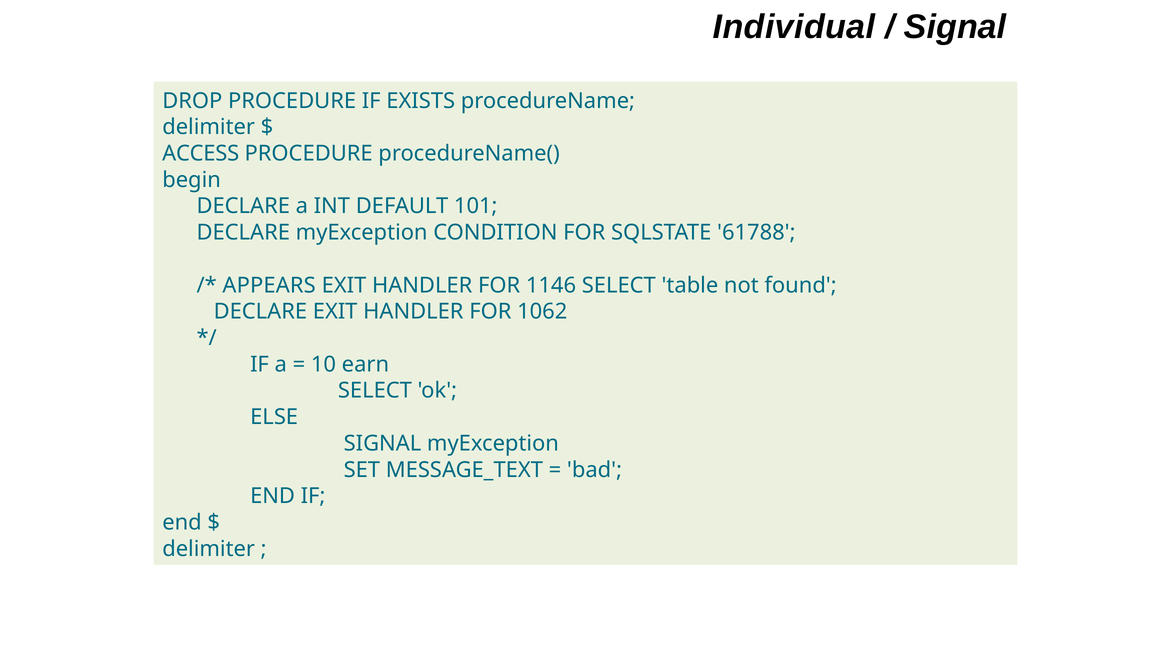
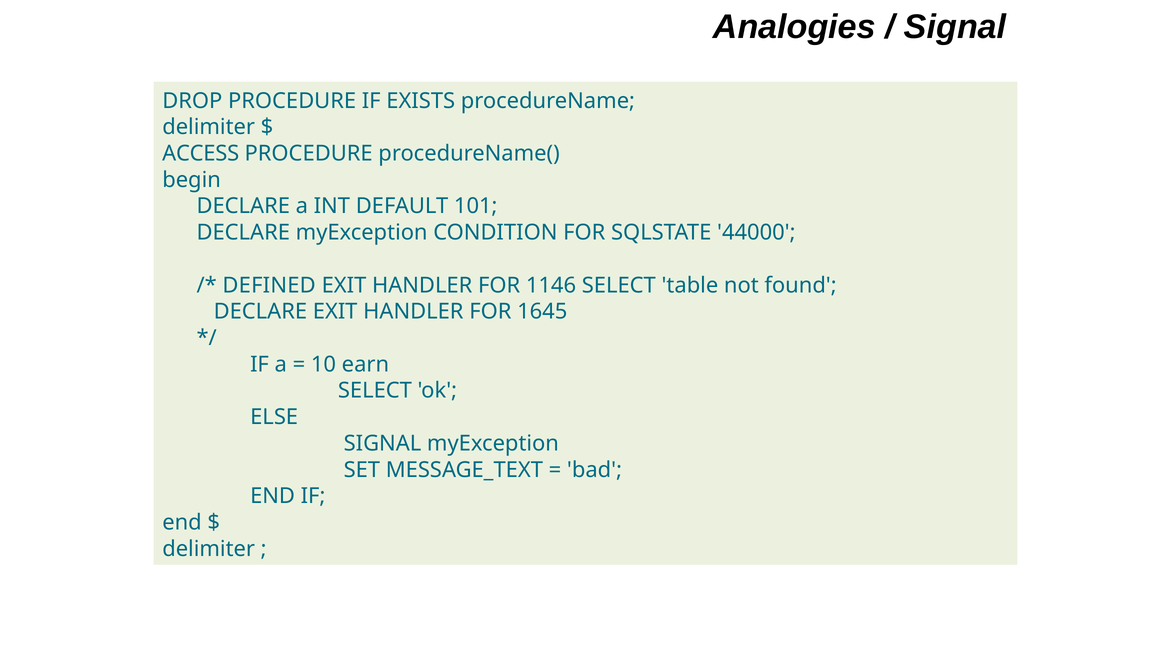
Individual: Individual -> Analogies
61788: 61788 -> 44000
APPEARS: APPEARS -> DEFINED
1062: 1062 -> 1645
